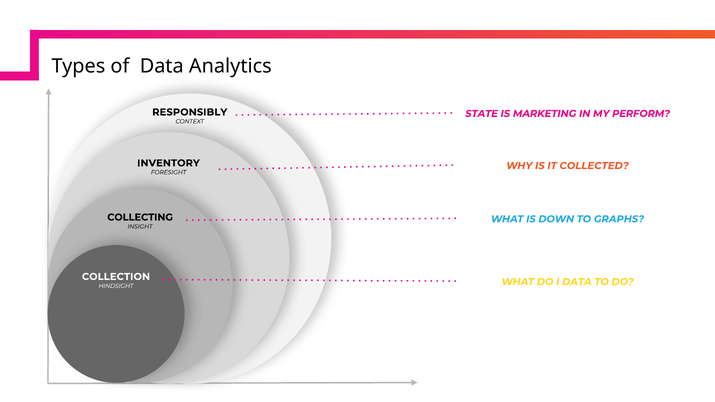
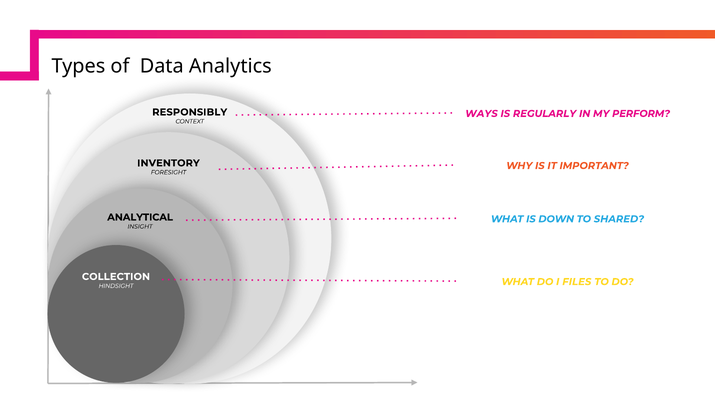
STATE: STATE -> WAYS
MARKETING: MARKETING -> REGULARLY
COLLECTED: COLLECTED -> IMPORTANT
COLLECTING: COLLECTING -> ANALYTICAL
GRAPHS: GRAPHS -> SHARED
I DATA: DATA -> FILES
